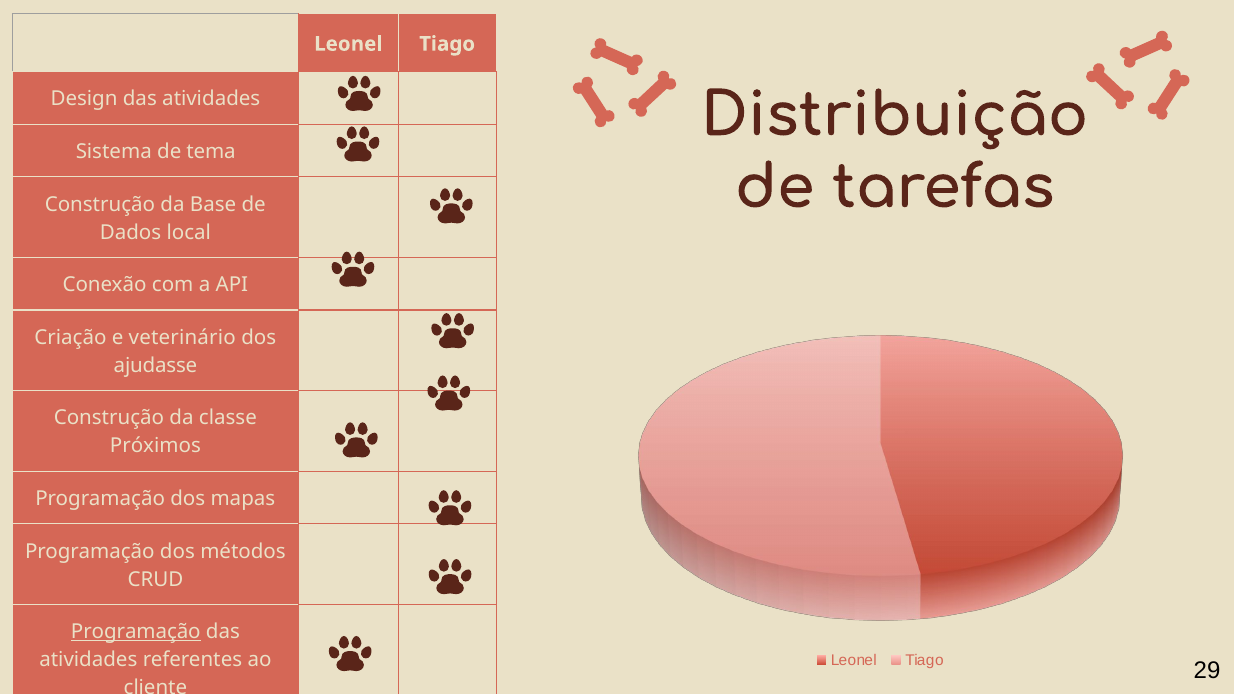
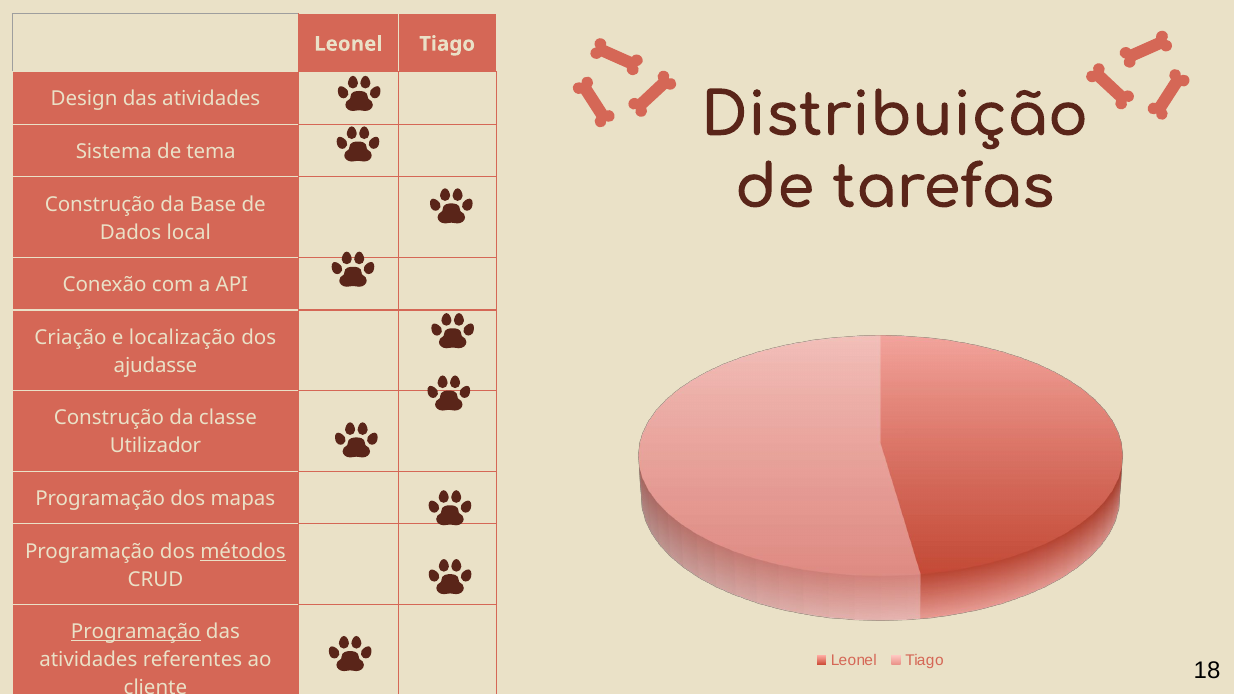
e veterinário: veterinário -> localização
Próximos: Próximos -> Utilizador
métodos underline: none -> present
29: 29 -> 18
